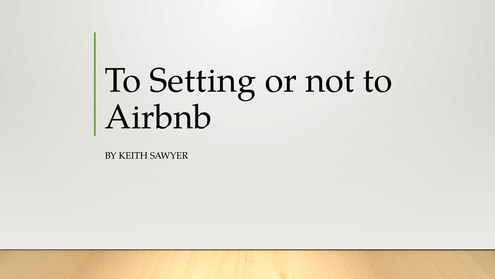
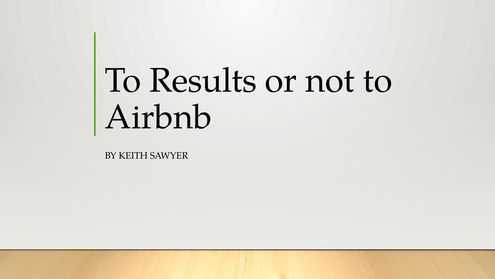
Setting: Setting -> Results
